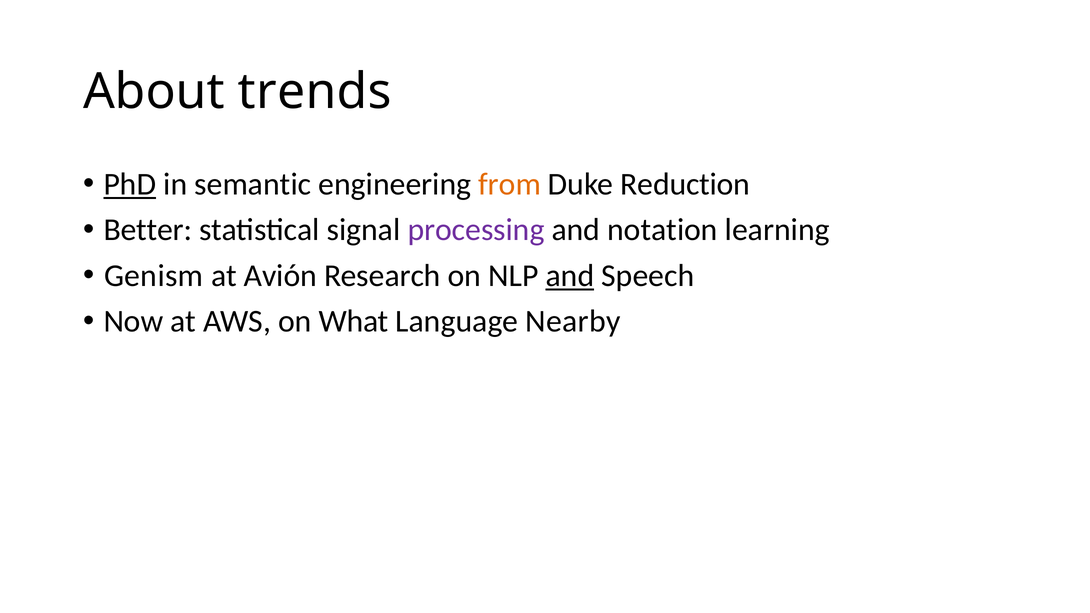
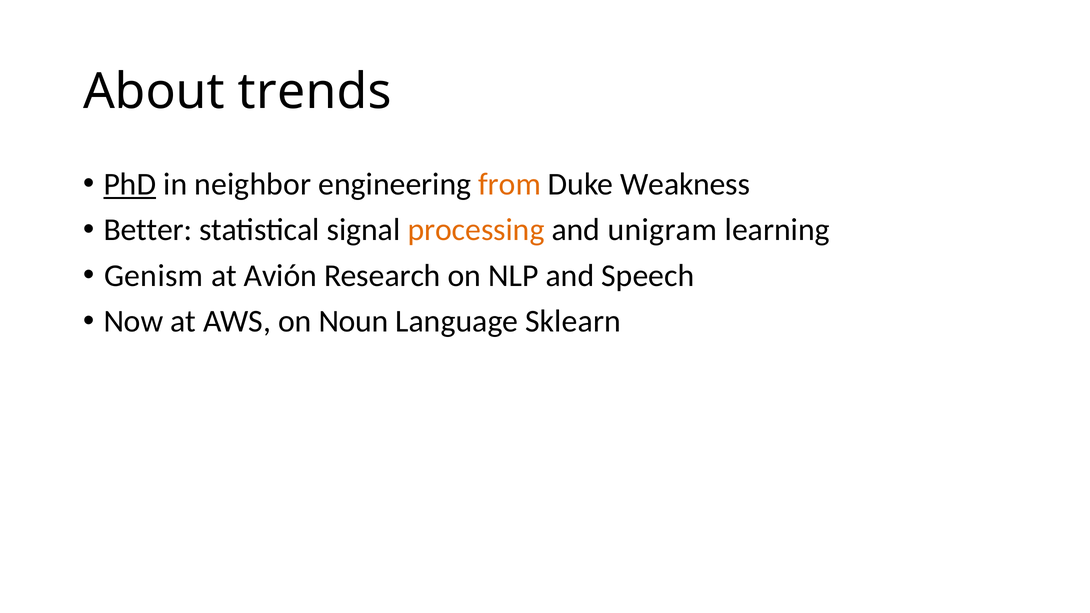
semantic: semantic -> neighbor
Reduction: Reduction -> Weakness
processing colour: purple -> orange
notation: notation -> unigram
and at (570, 276) underline: present -> none
What: What -> Noun
Nearby: Nearby -> Sklearn
